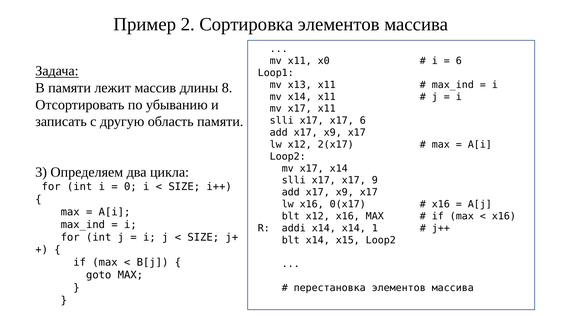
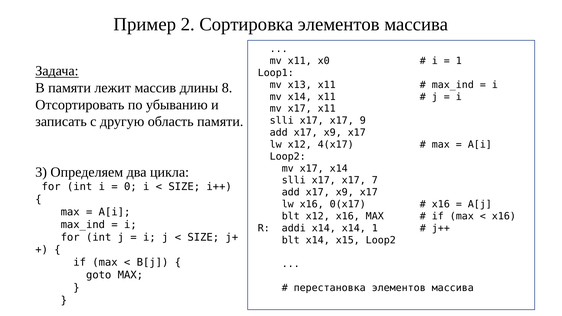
6 at (459, 61): 6 -> 1
x17 6: 6 -> 9
2(x17: 2(x17 -> 4(x17
9: 9 -> 7
